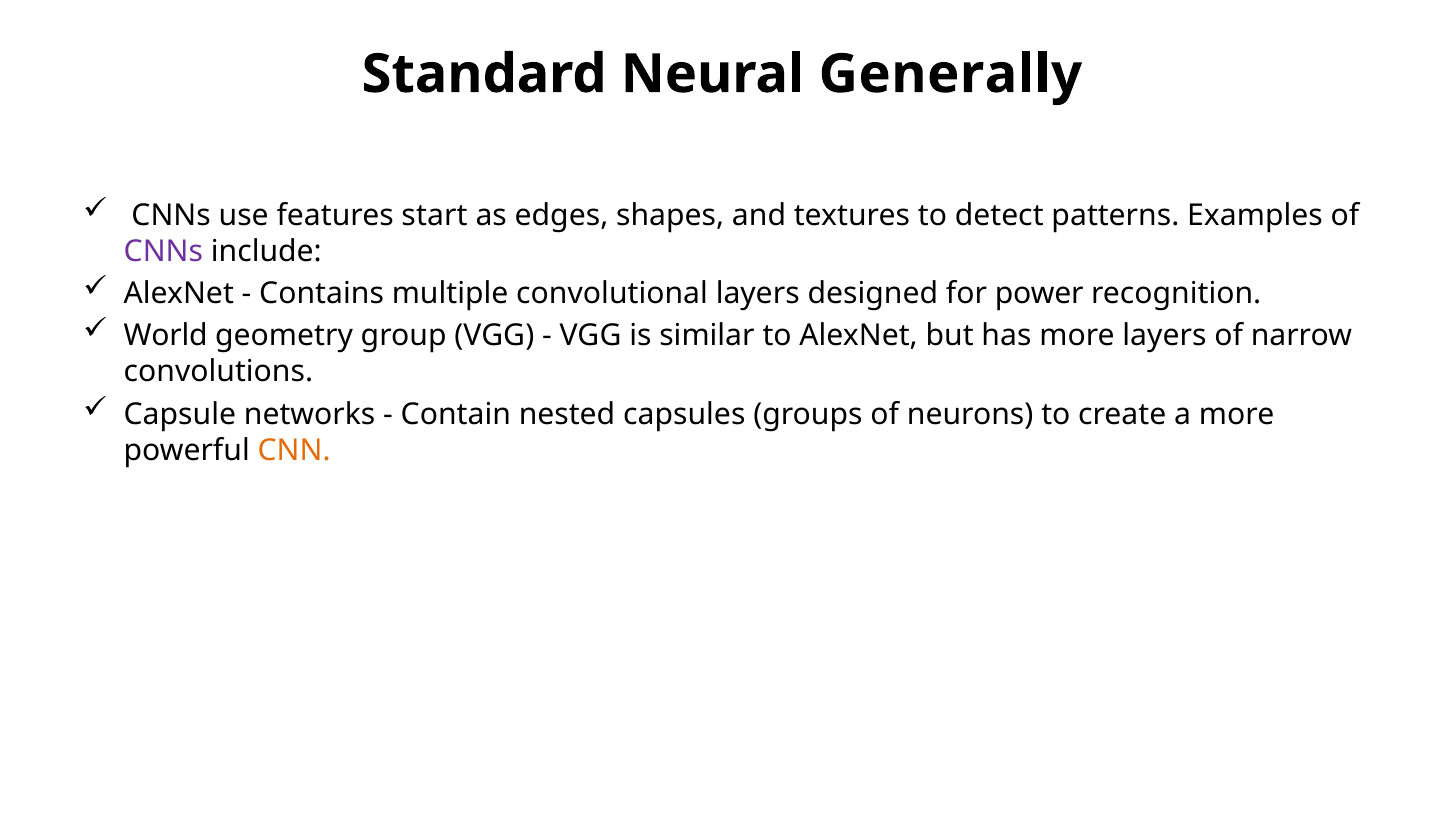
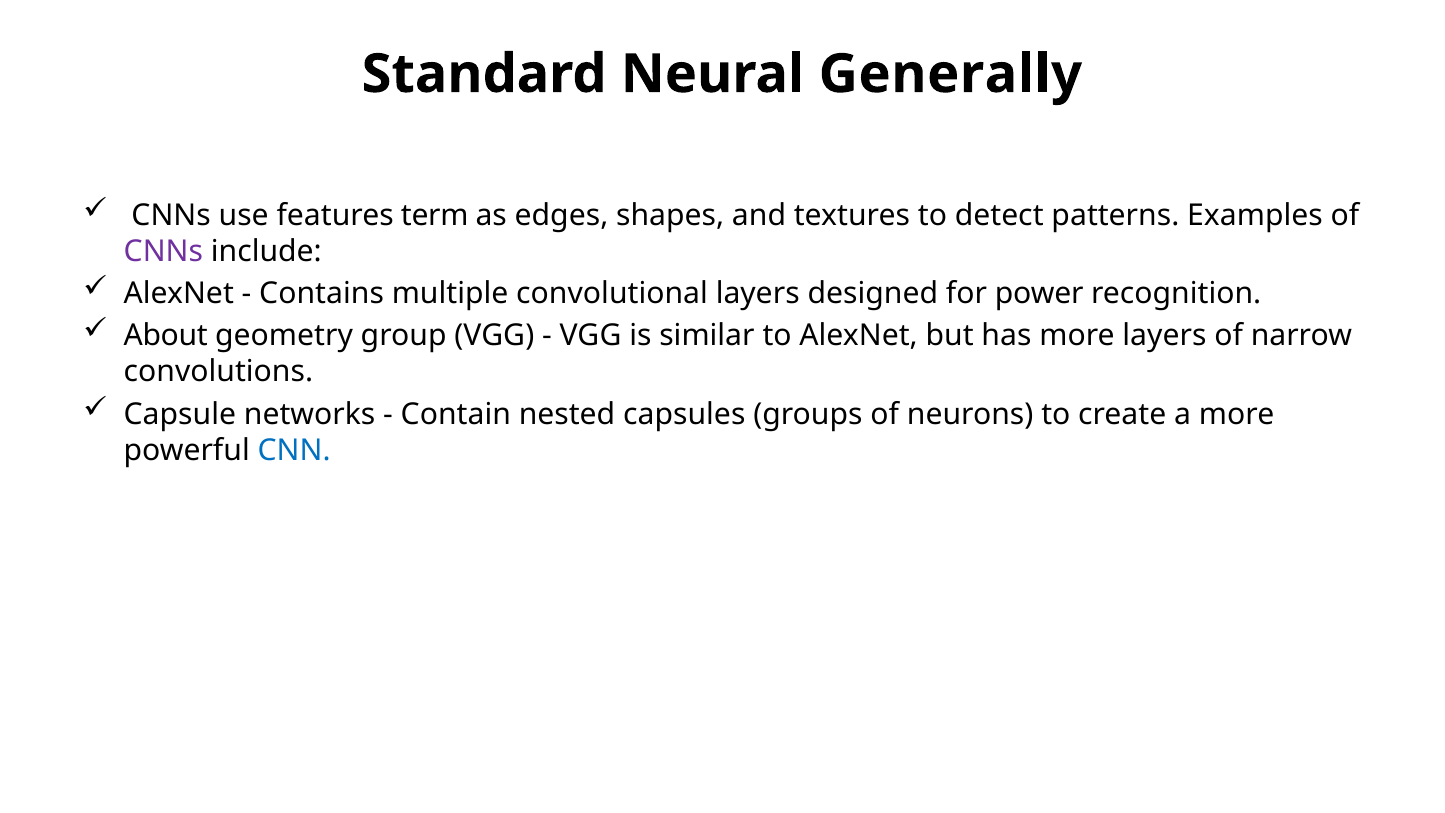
start: start -> term
World: World -> About
CNN colour: orange -> blue
